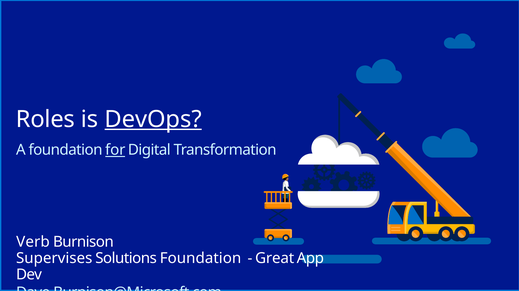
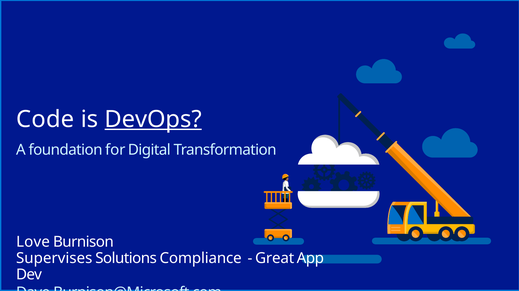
Roles: Roles -> Code
for underline: present -> none
Verb: Verb -> Love
Solutions Foundation: Foundation -> Compliance
